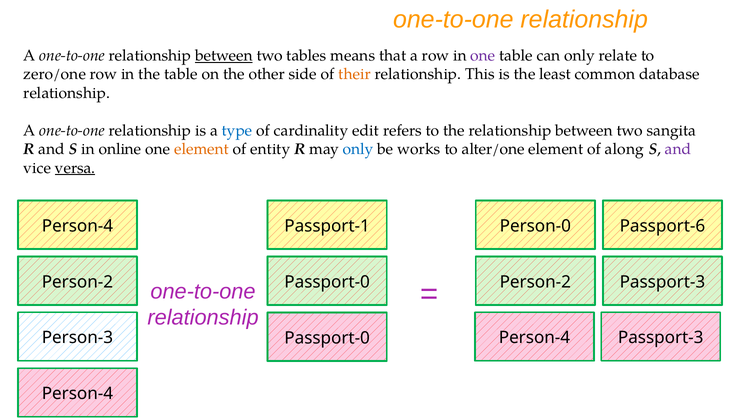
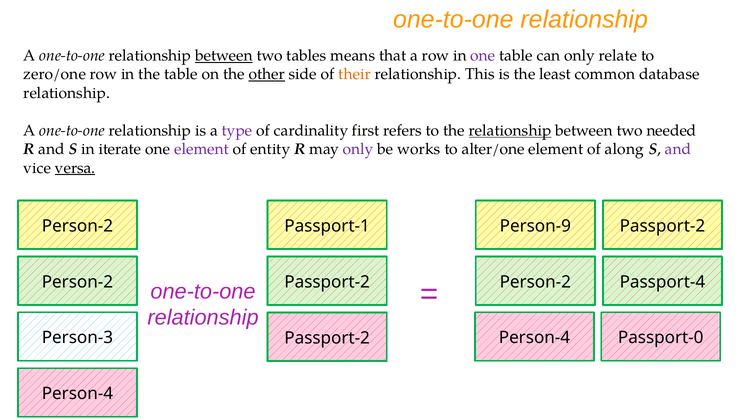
other underline: none -> present
type colour: blue -> purple
edit: edit -> first
relationship at (510, 131) underline: none -> present
sangita: sangita -> needed
online: online -> iterate
element at (201, 149) colour: orange -> purple
only at (358, 149) colour: blue -> purple
Person-4 at (77, 226): Person-4 -> Person-2
Person-0: Person-0 -> Person-9
Passport-6 at (662, 226): Passport-6 -> Passport-2
Person-2 Passport-0: Passport-0 -> Passport-2
Person-2 Passport-3: Passport-3 -> Passport-4
Person-3 Passport-0: Passport-0 -> Passport-2
Person-4 Passport-3: Passport-3 -> Passport-0
